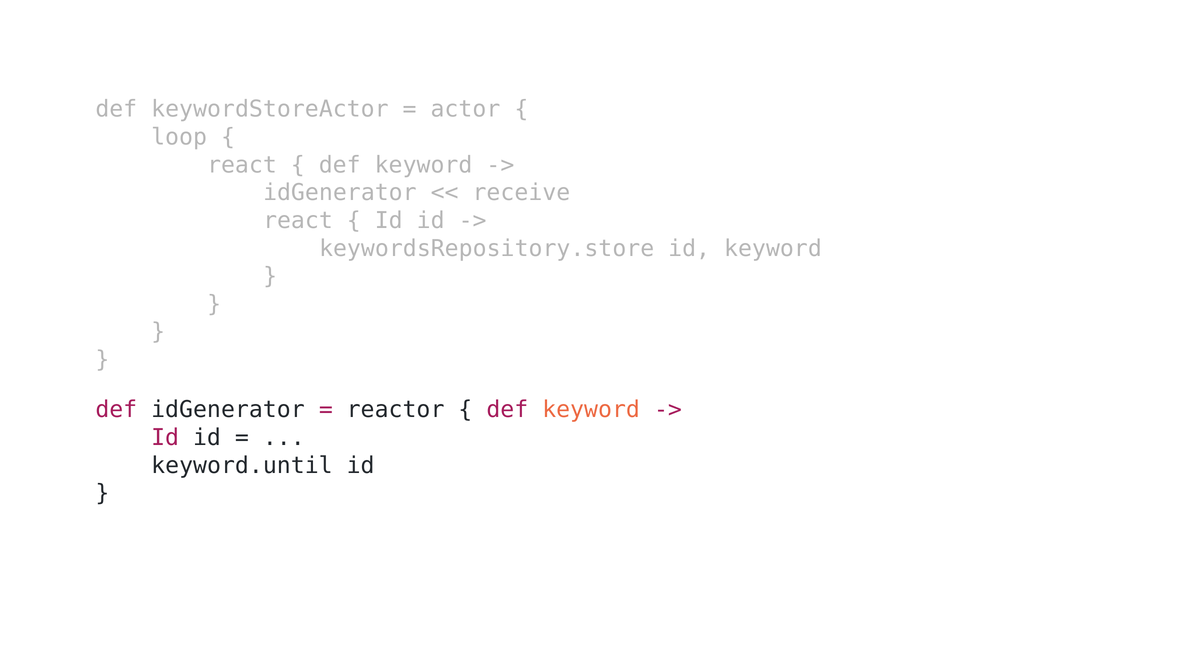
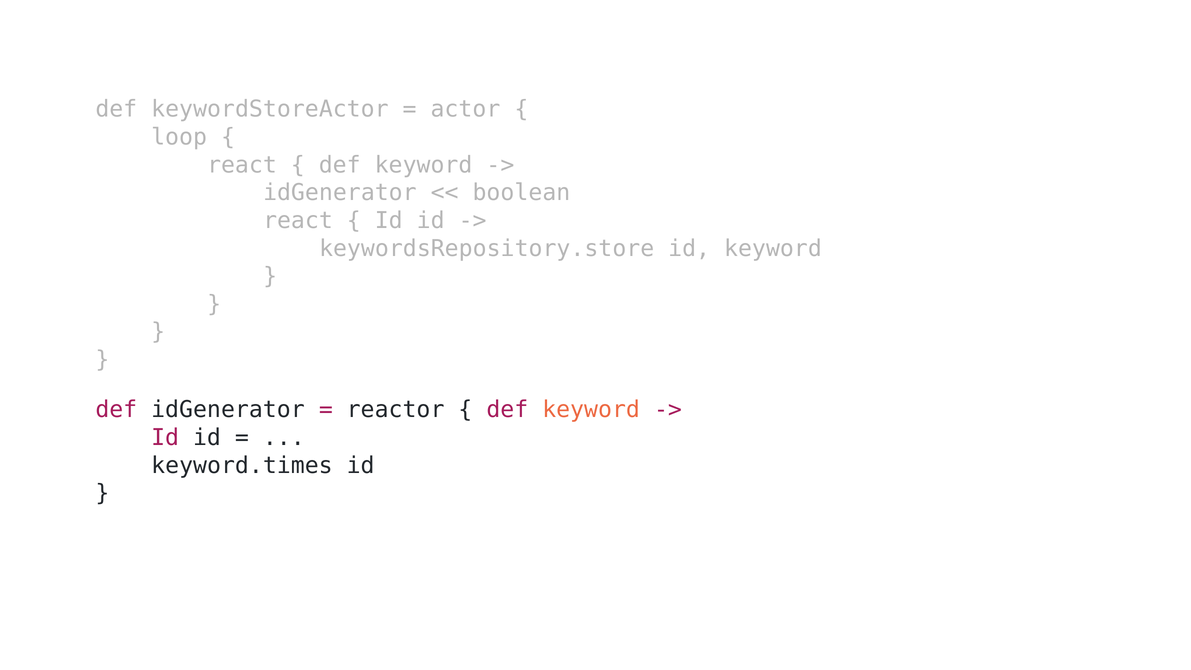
receive: receive -> boolean
keyword.until: keyword.until -> keyword.times
